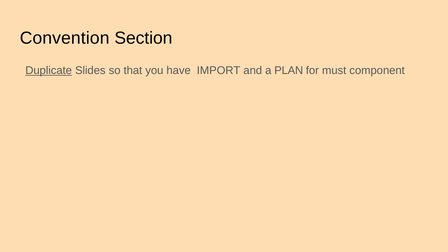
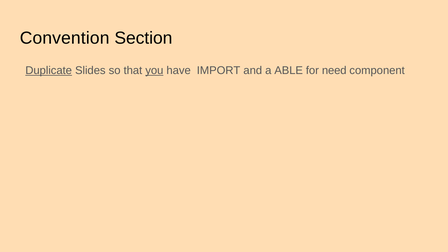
you underline: none -> present
PLAN: PLAN -> ABLE
must: must -> need
